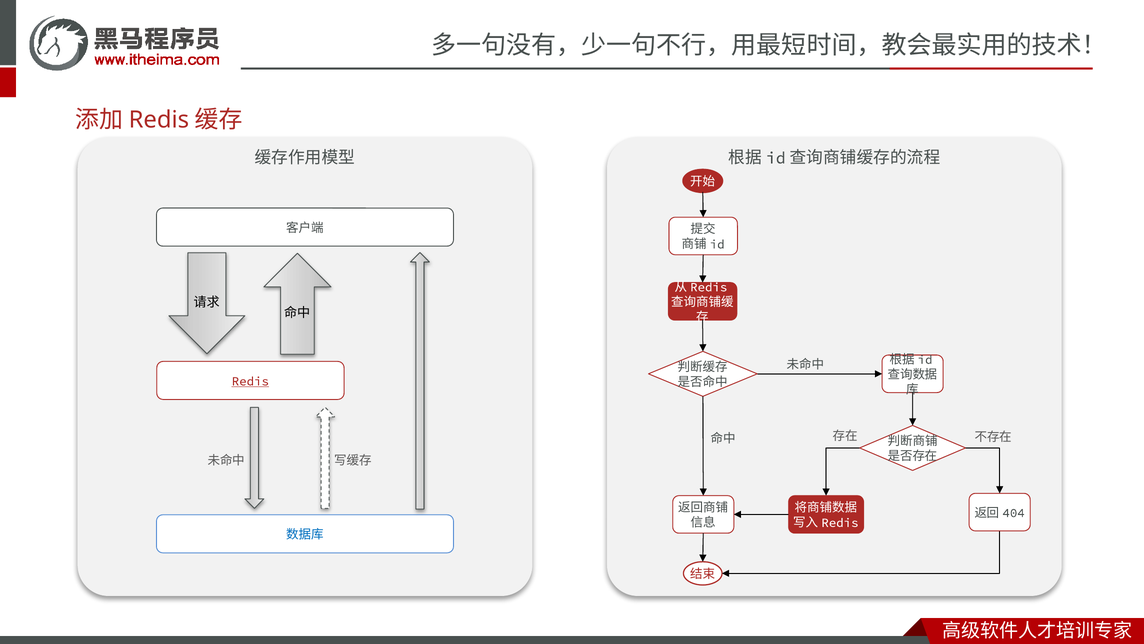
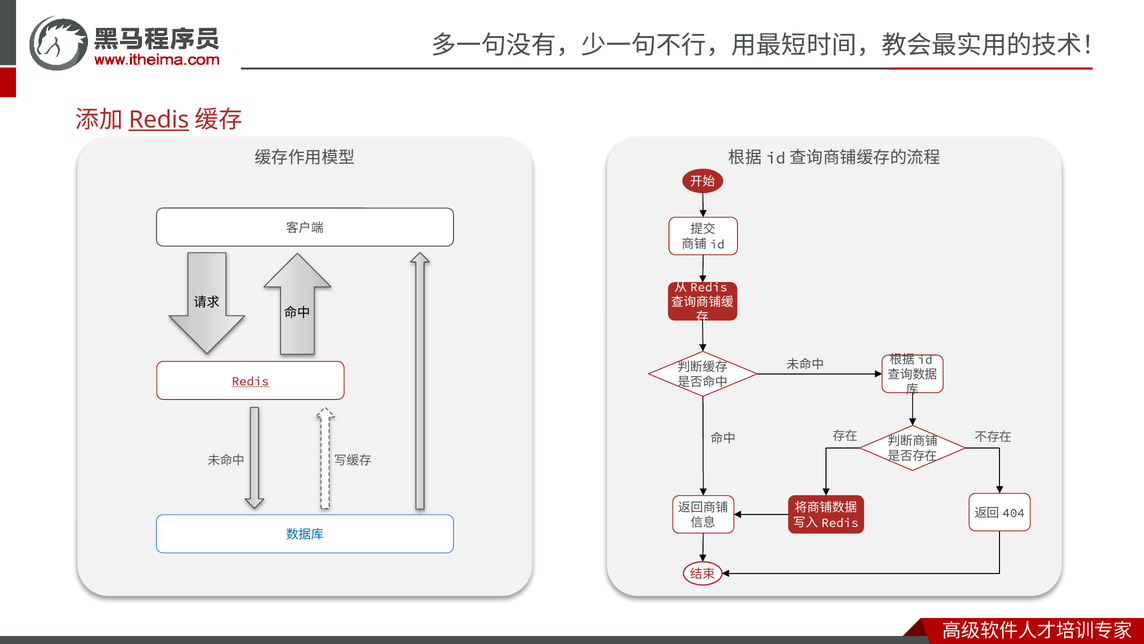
Redis at (159, 120) underline: none -> present
